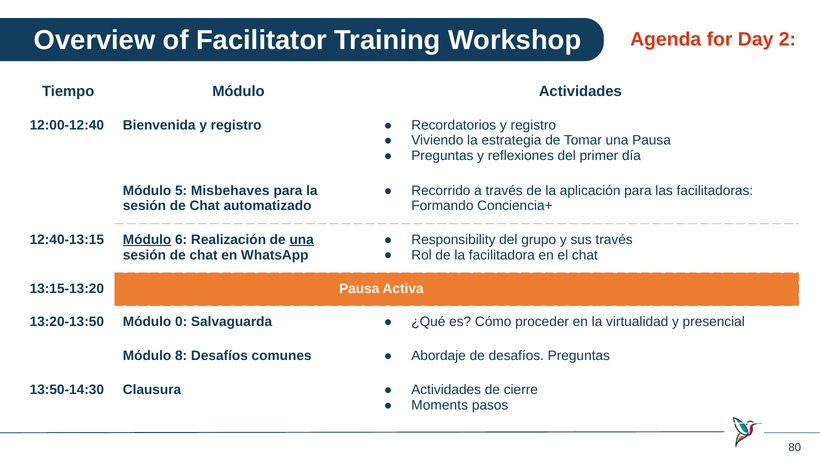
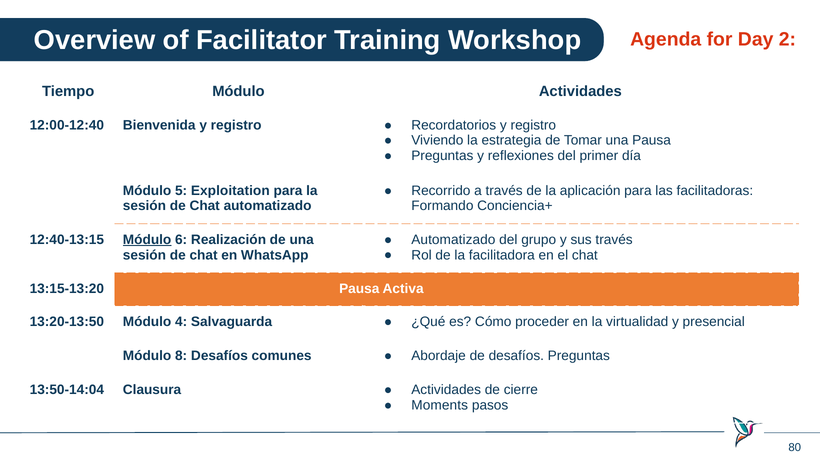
Misbehaves: Misbehaves -> Exploitation
una at (302, 240) underline: present -> none
Responsibility at (453, 240): Responsibility -> Automatizado
0: 0 -> 4
13:50-14:30: 13:50-14:30 -> 13:50-14:04
